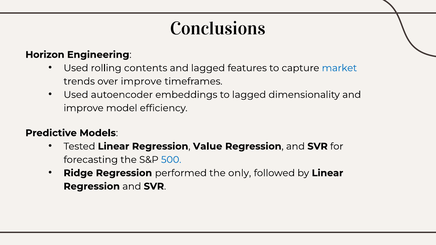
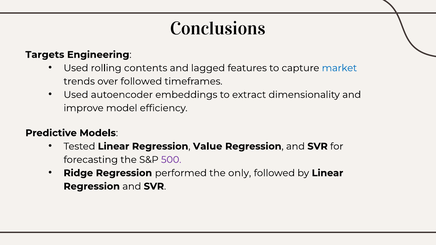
Horizon: Horizon -> Targets
over improve: improve -> followed
to lagged: lagged -> extract
500 colour: blue -> purple
